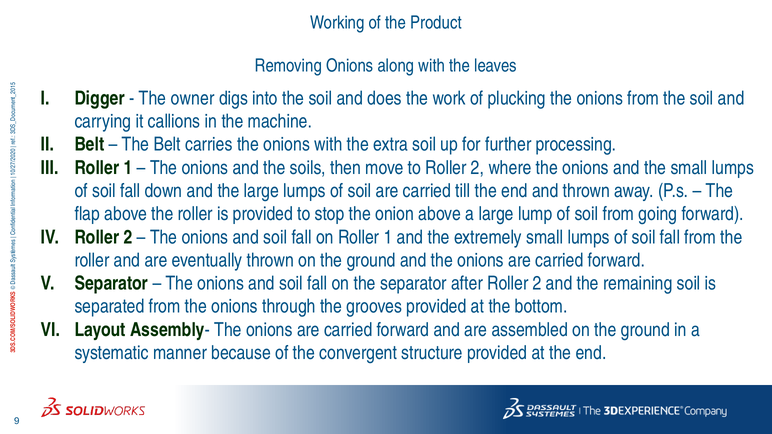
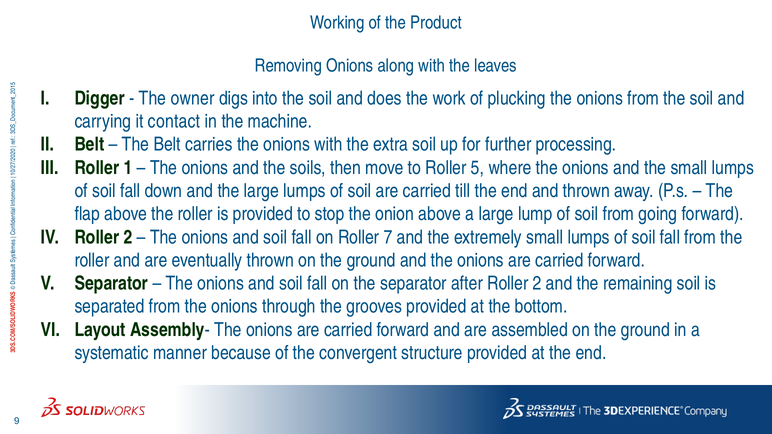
callions: callions -> contact
to Roller 2: 2 -> 5
on Roller 1: 1 -> 7
